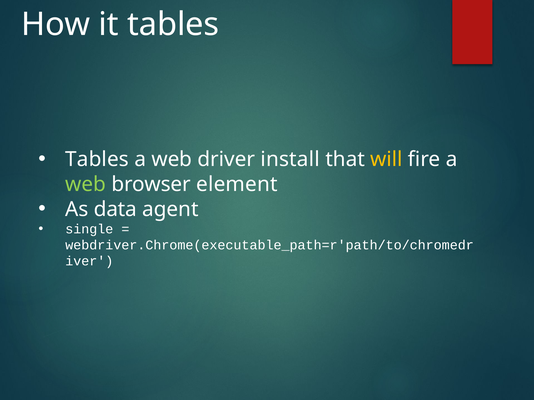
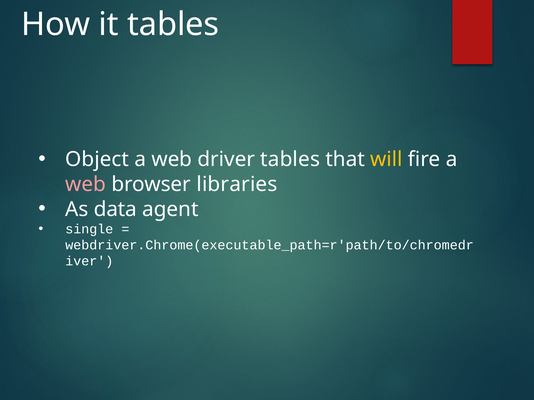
Tables at (97, 160): Tables -> Object
driver install: install -> tables
web at (86, 185) colour: light green -> pink
element: element -> libraries
